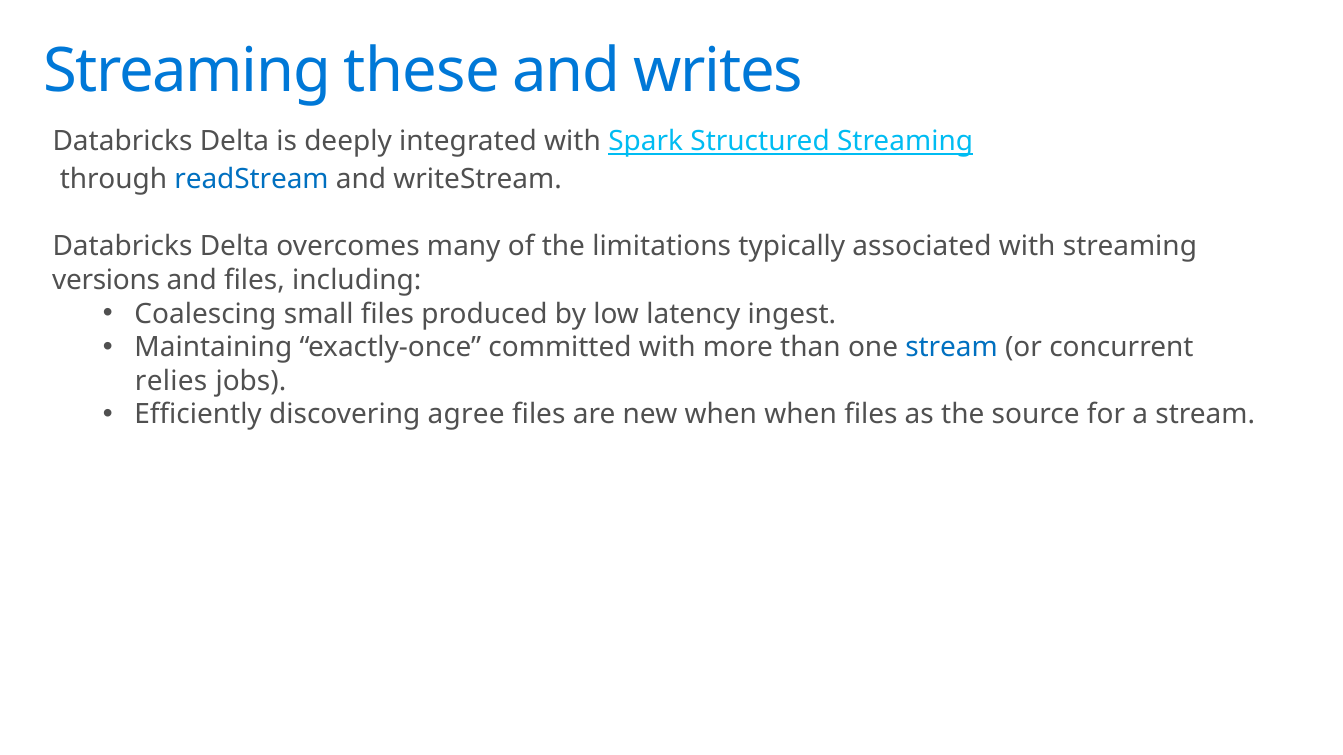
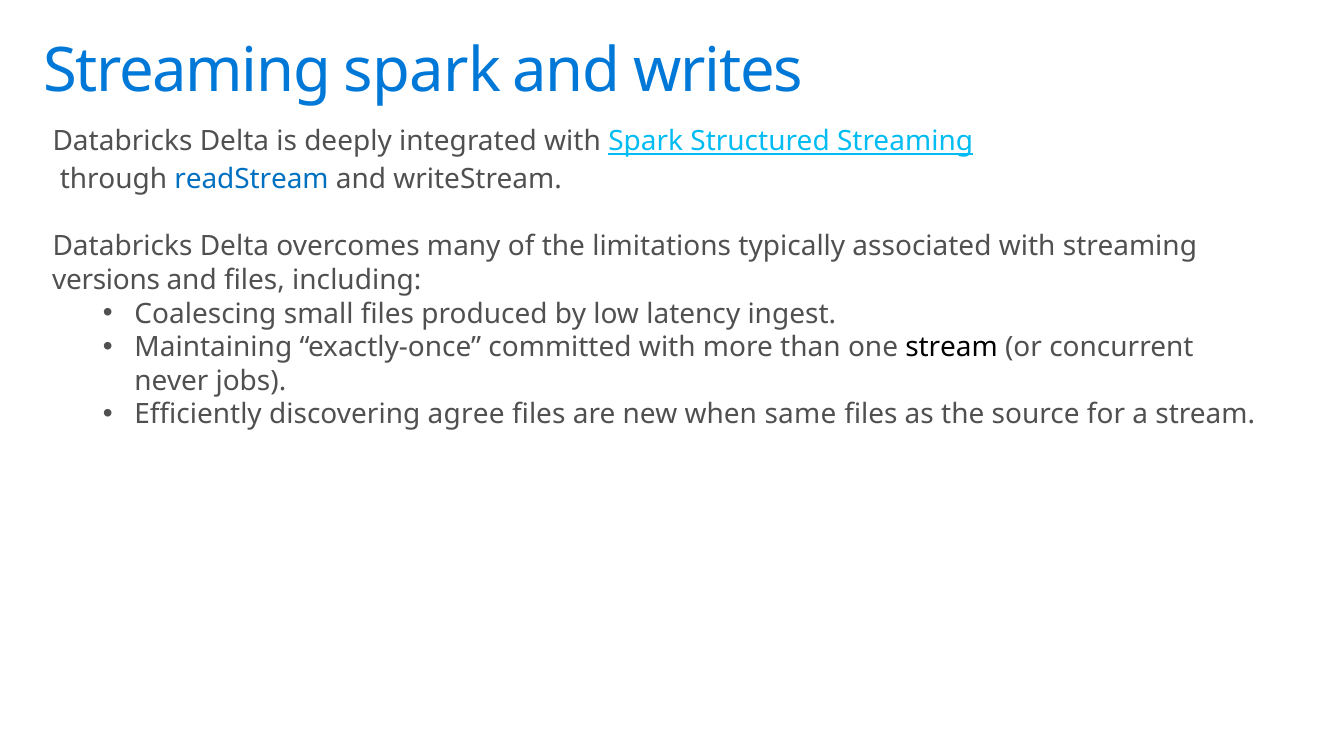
Streaming these: these -> spark
stream at (952, 348) colour: blue -> black
relies: relies -> never
when when: when -> same
